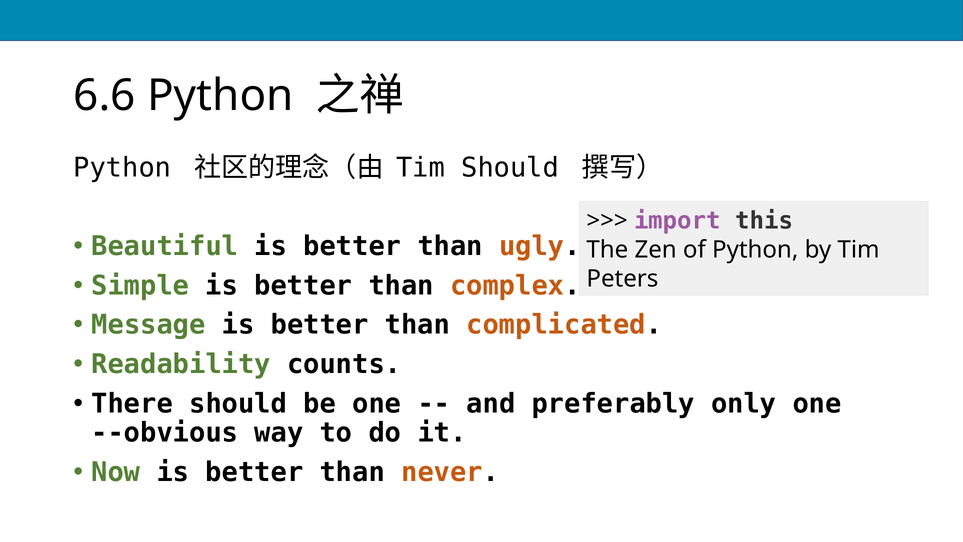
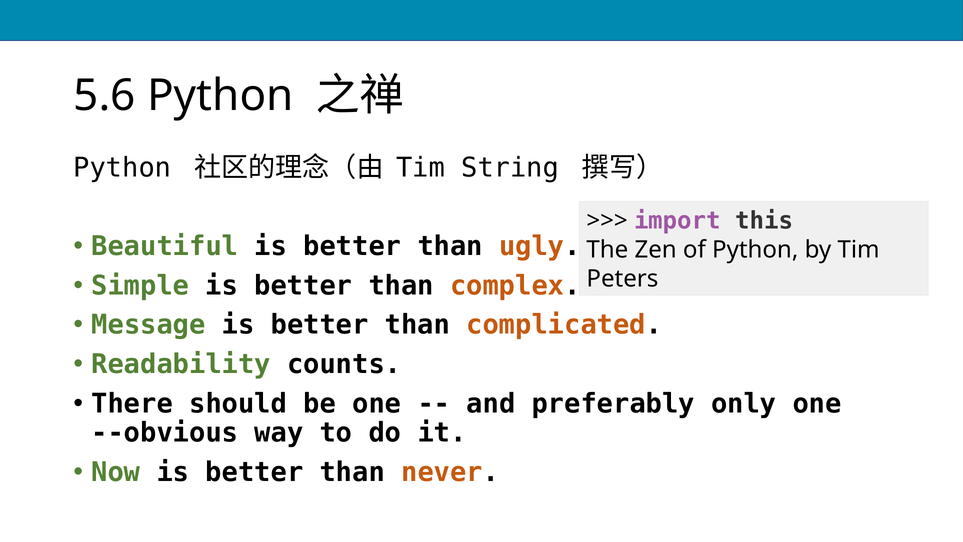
6.6: 6.6 -> 5.6
Tim Should: Should -> String
